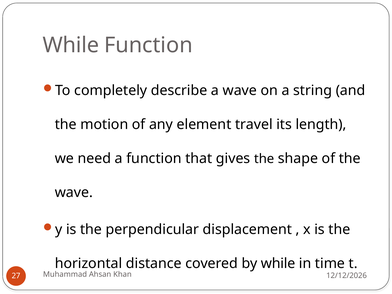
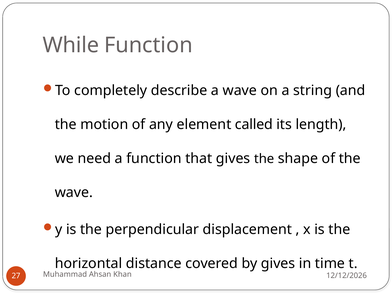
travel: travel -> called
by while: while -> gives
